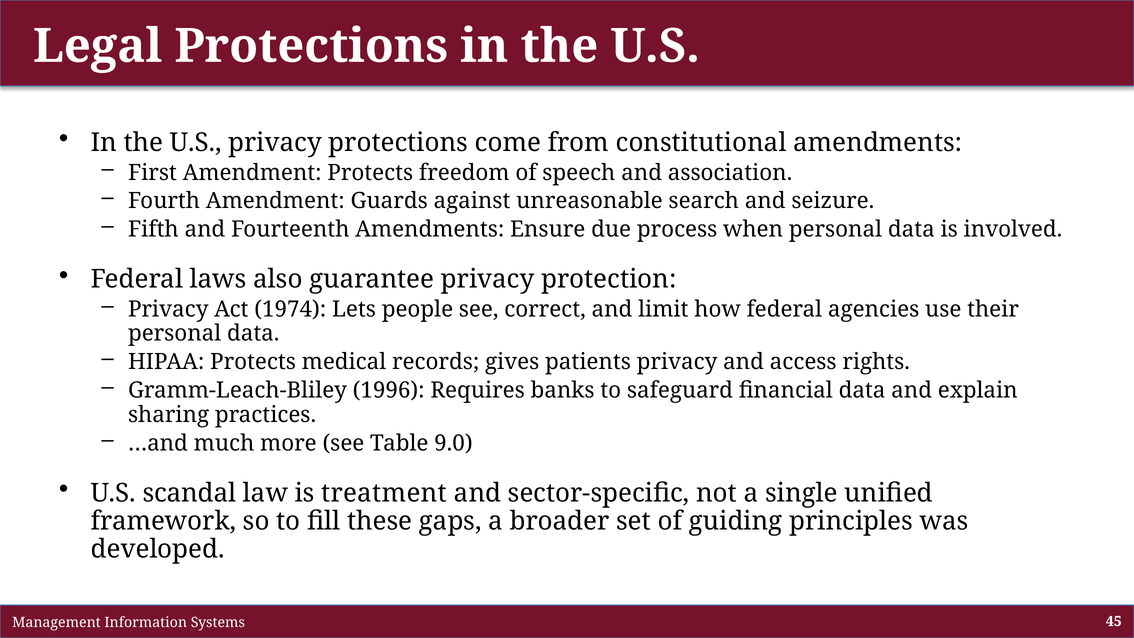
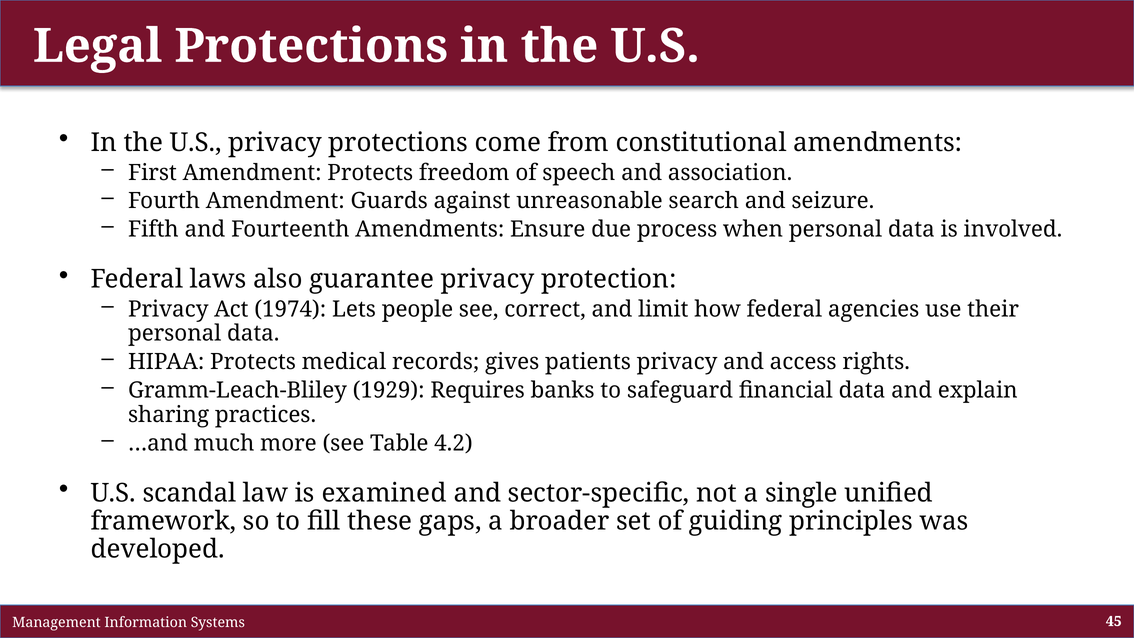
1996: 1996 -> 1929
9.0: 9.0 -> 4.2
treatment: treatment -> examined
